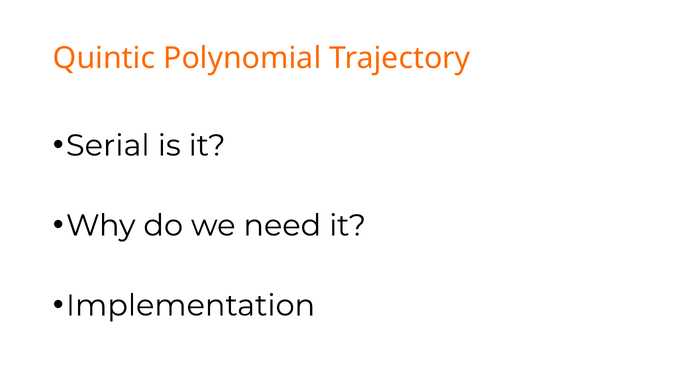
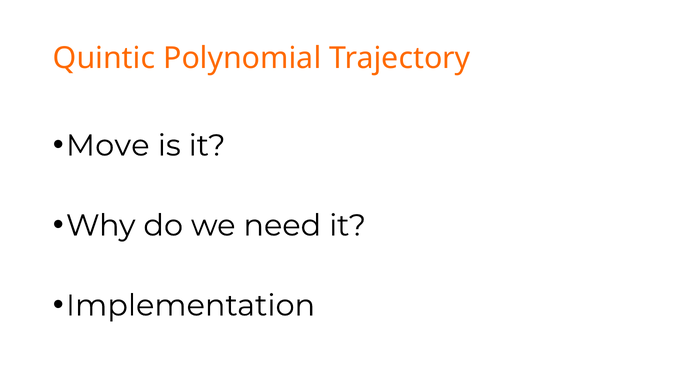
Serial: Serial -> Move
